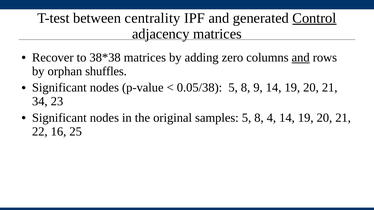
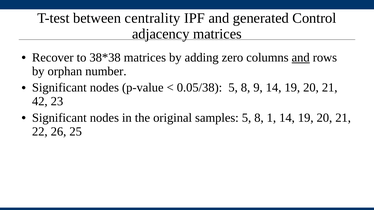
Control underline: present -> none
shuffles: shuffles -> number
34: 34 -> 42
4: 4 -> 1
16: 16 -> 26
